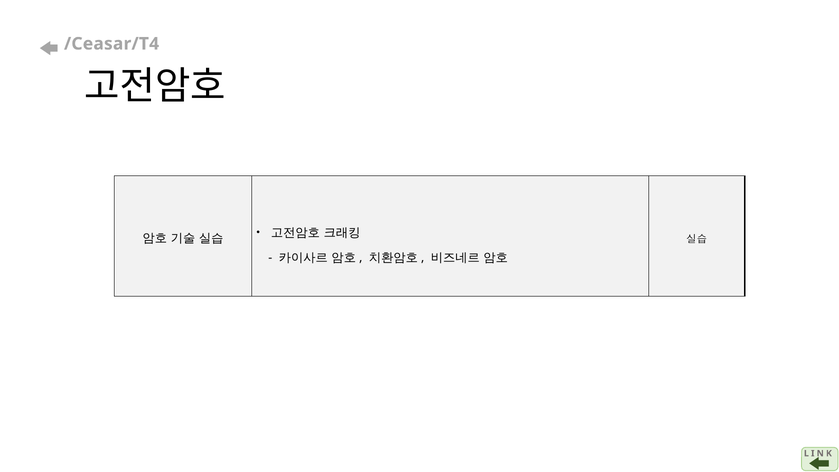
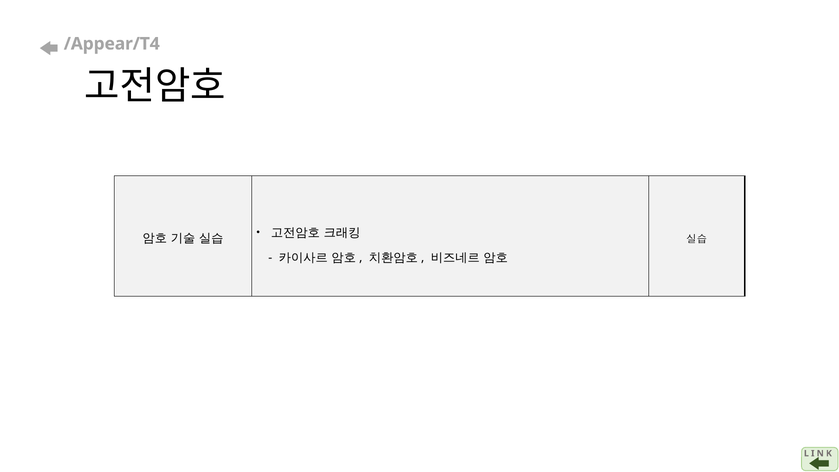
/Ceasar/T4: /Ceasar/T4 -> /Appear/T4
